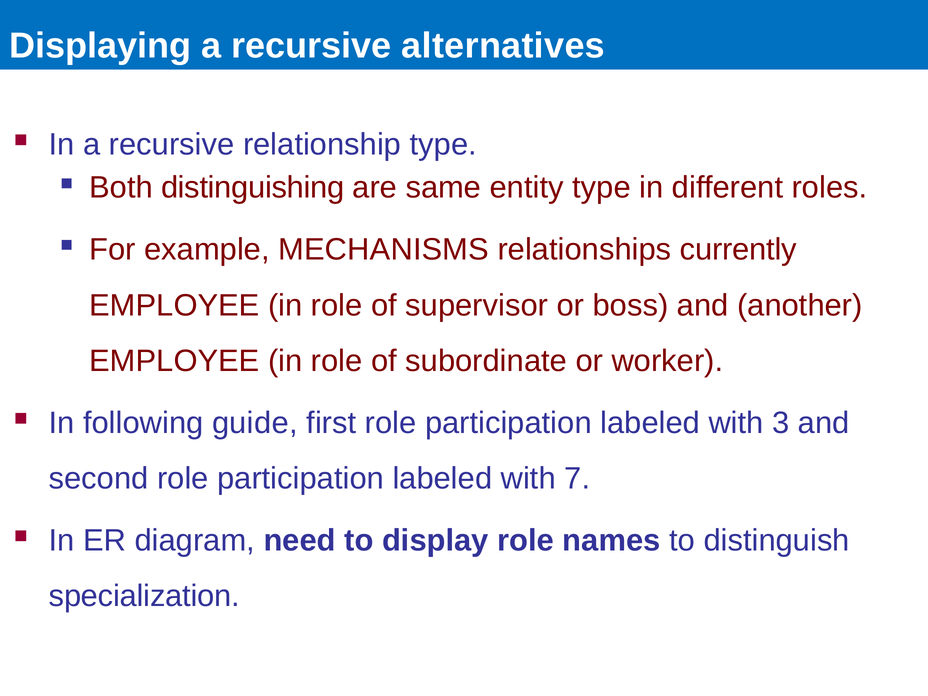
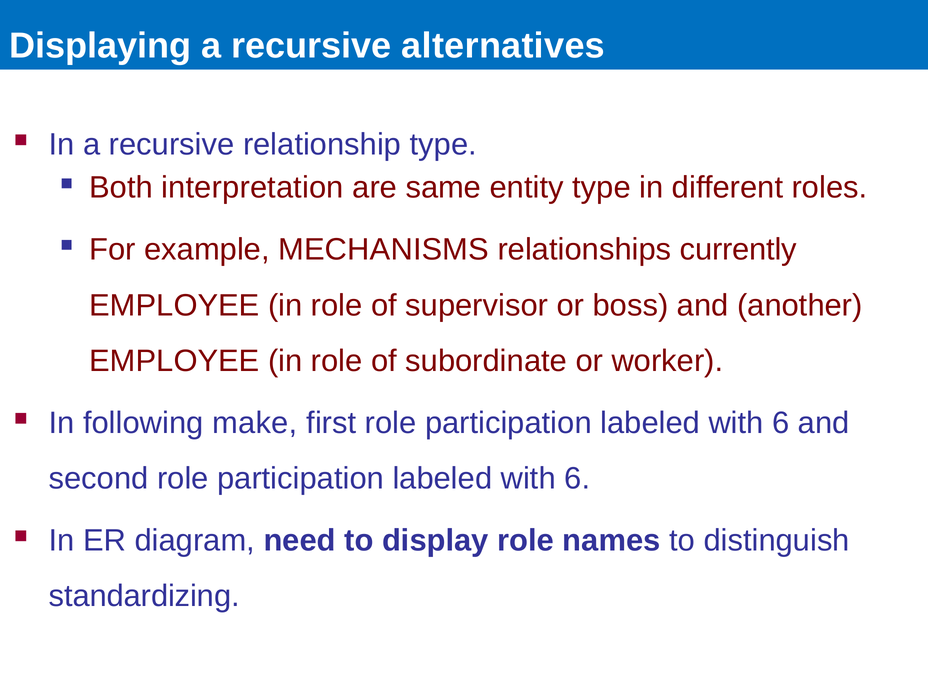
distinguishing: distinguishing -> interpretation
guide: guide -> make
3 at (781, 423): 3 -> 6
7 at (577, 479): 7 -> 6
specialization: specialization -> standardizing
